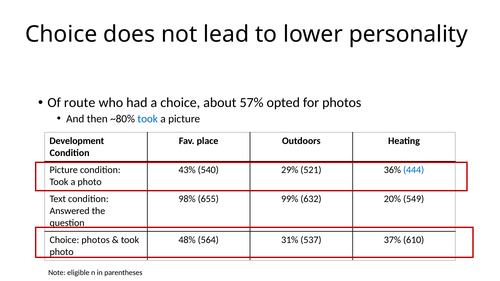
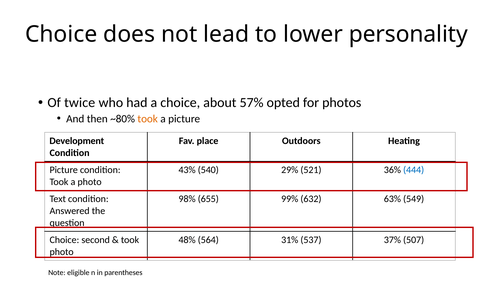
route: route -> twice
took at (148, 119) colour: blue -> orange
20%: 20% -> 63%
Choice photos: photos -> second
610: 610 -> 507
